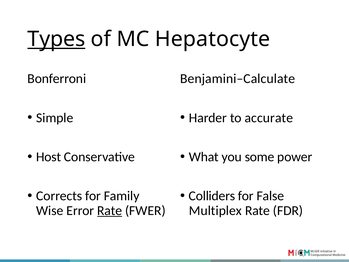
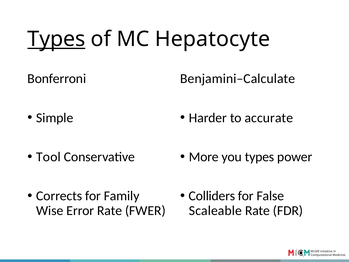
Host: Host -> Tool
What: What -> More
you some: some -> types
Rate at (110, 210) underline: present -> none
Multiplex: Multiplex -> Scaleable
